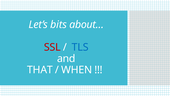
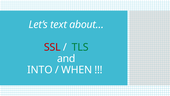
bits: bits -> text
TLS colour: blue -> green
THAT: THAT -> INTO
